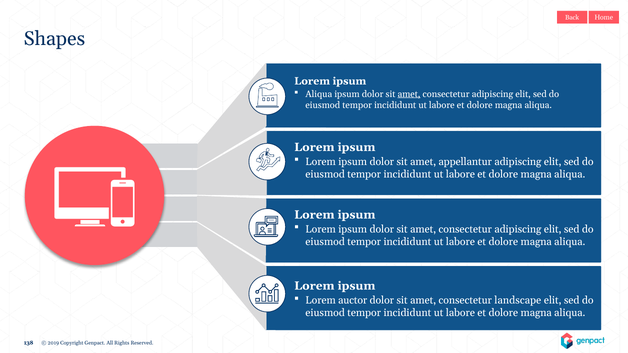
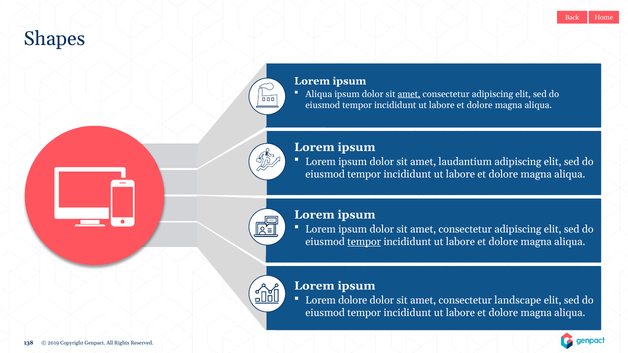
appellantur: appellantur -> laudantium
tempor at (364, 242) underline: none -> present
Lorem auctor: auctor -> dolore
